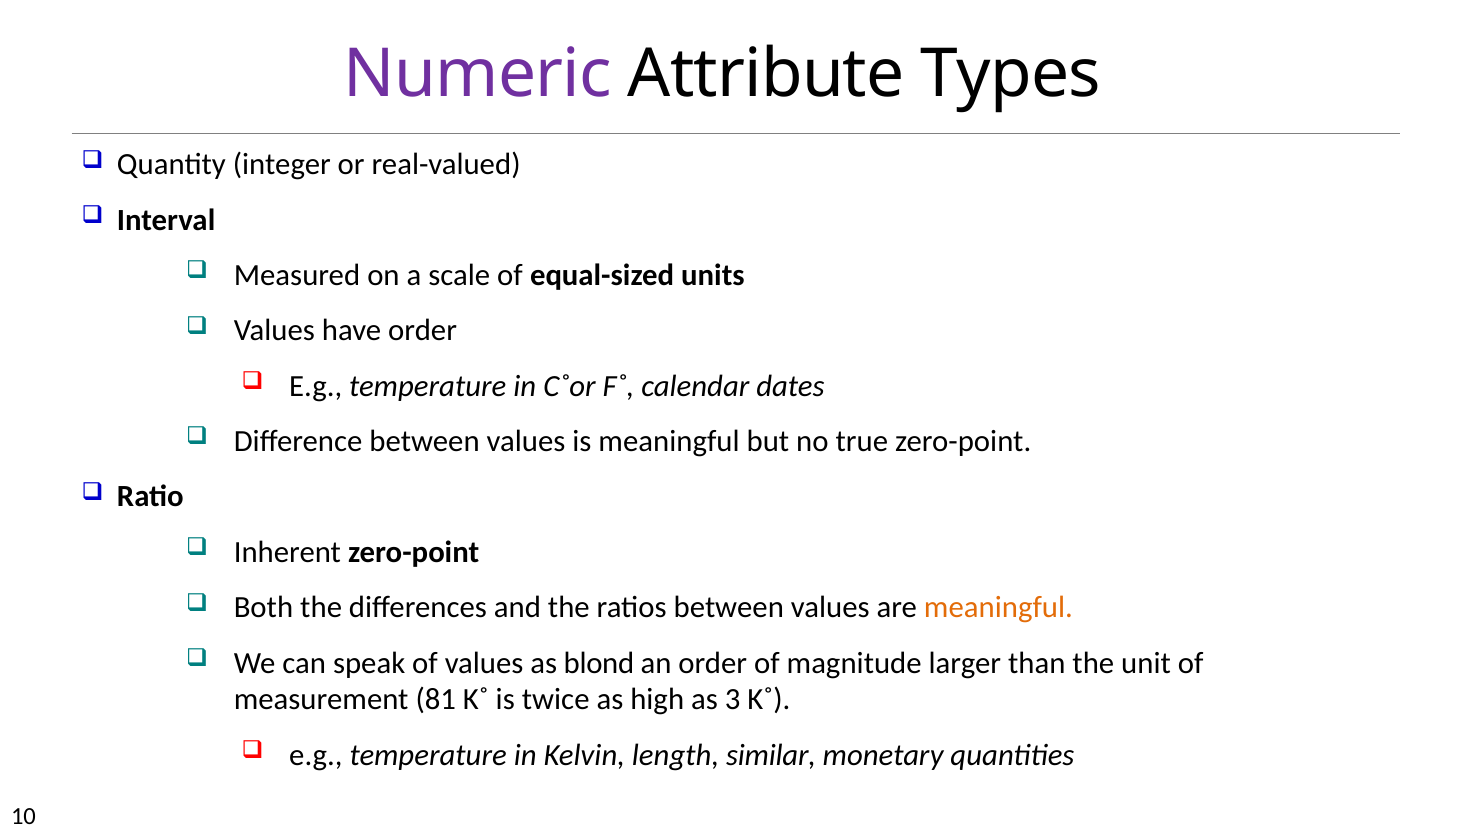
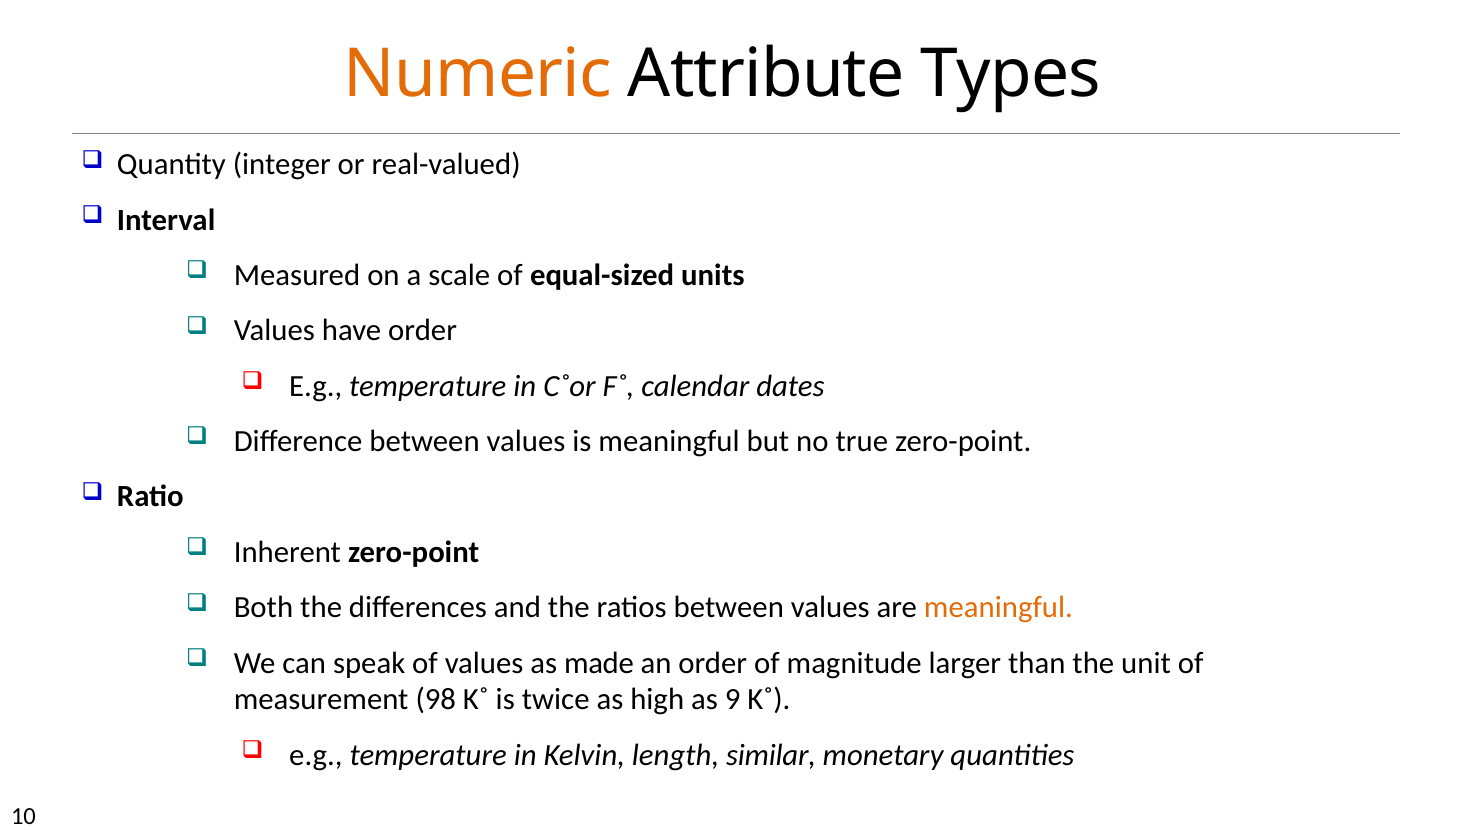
Numeric colour: purple -> orange
blond: blond -> made
81: 81 -> 98
3: 3 -> 9
